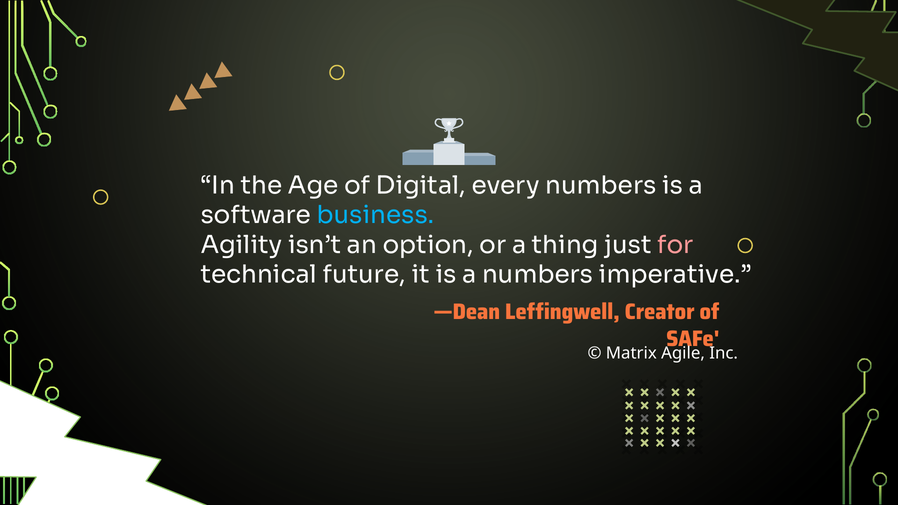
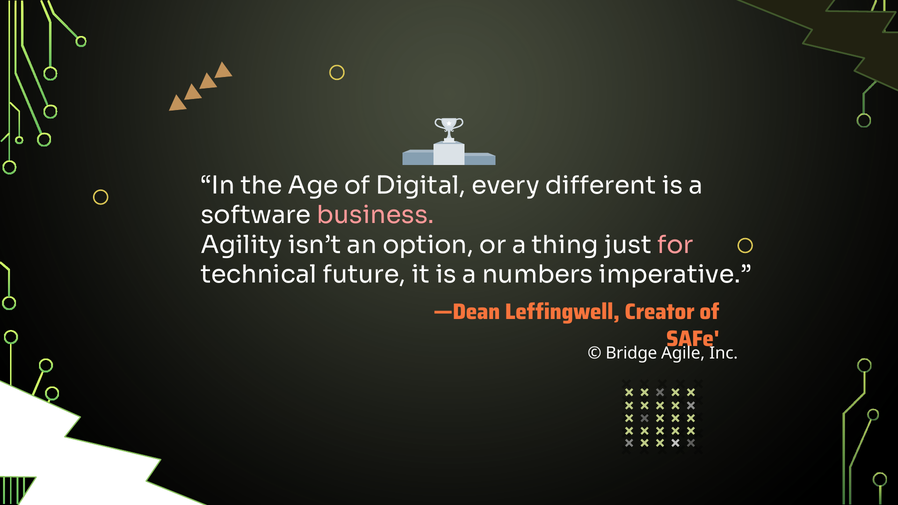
every numbers: numbers -> different
business colour: light blue -> pink
Matrix: Matrix -> Bridge
